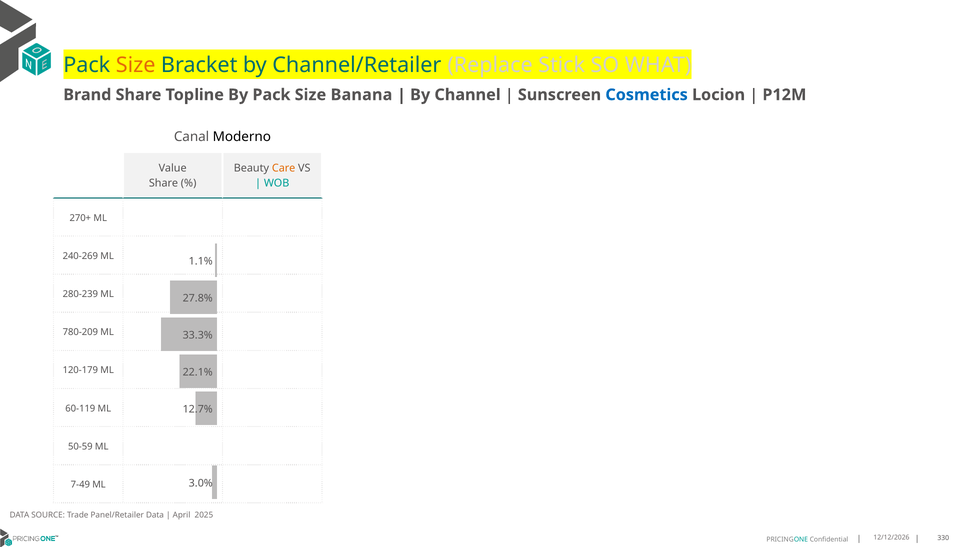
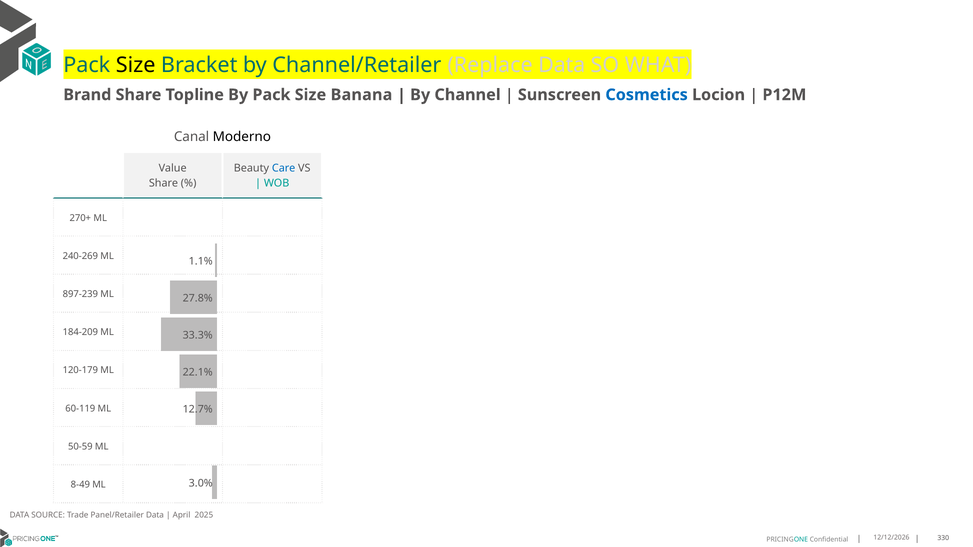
Size at (136, 65) colour: orange -> black
Replace Stick: Stick -> Data
Care colour: orange -> blue
280-239: 280-239 -> 897-239
780-209: 780-209 -> 184-209
7-49: 7-49 -> 8-49
